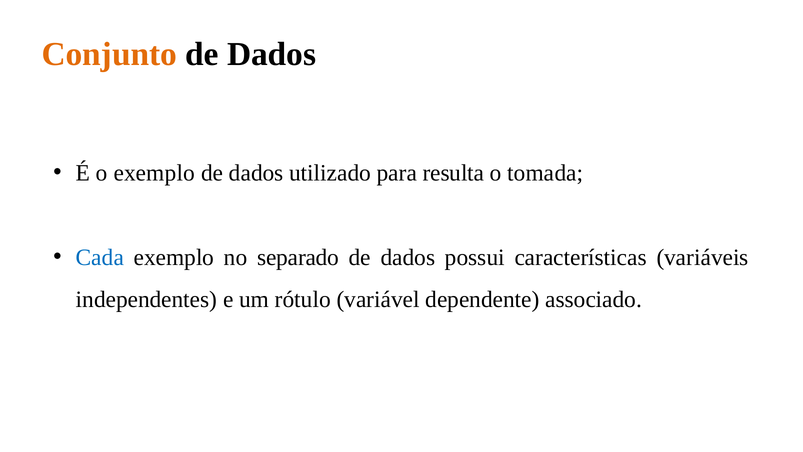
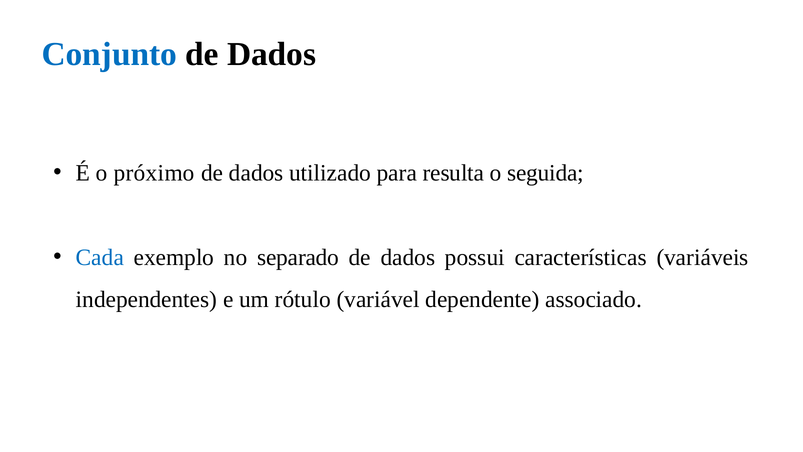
Conjunto colour: orange -> blue
o exemplo: exemplo -> próximo
tomada: tomada -> seguida
